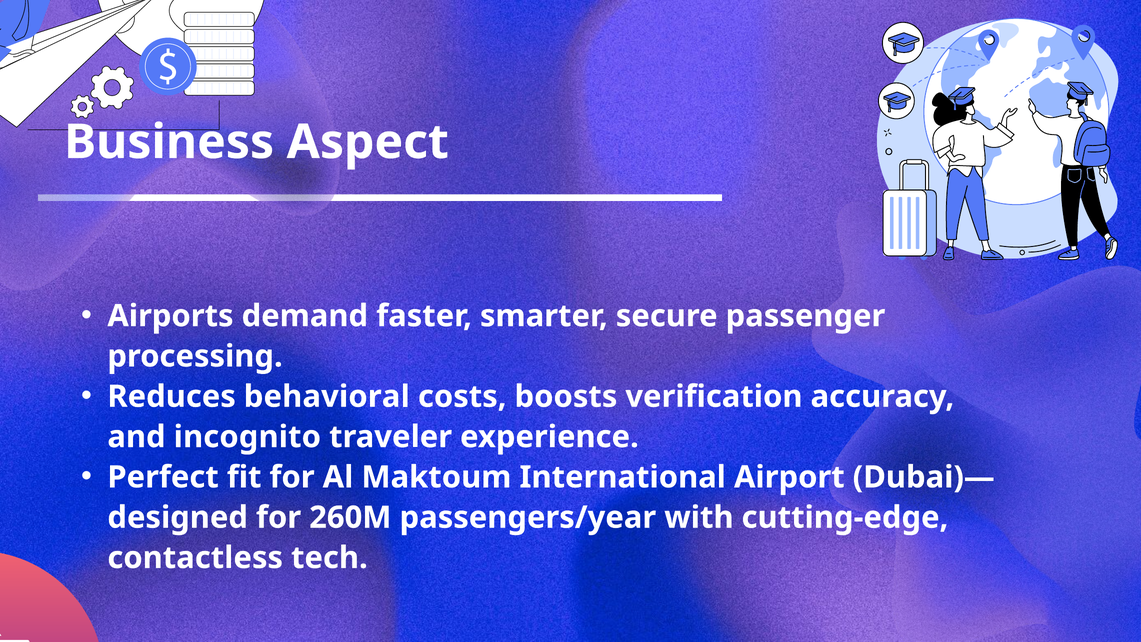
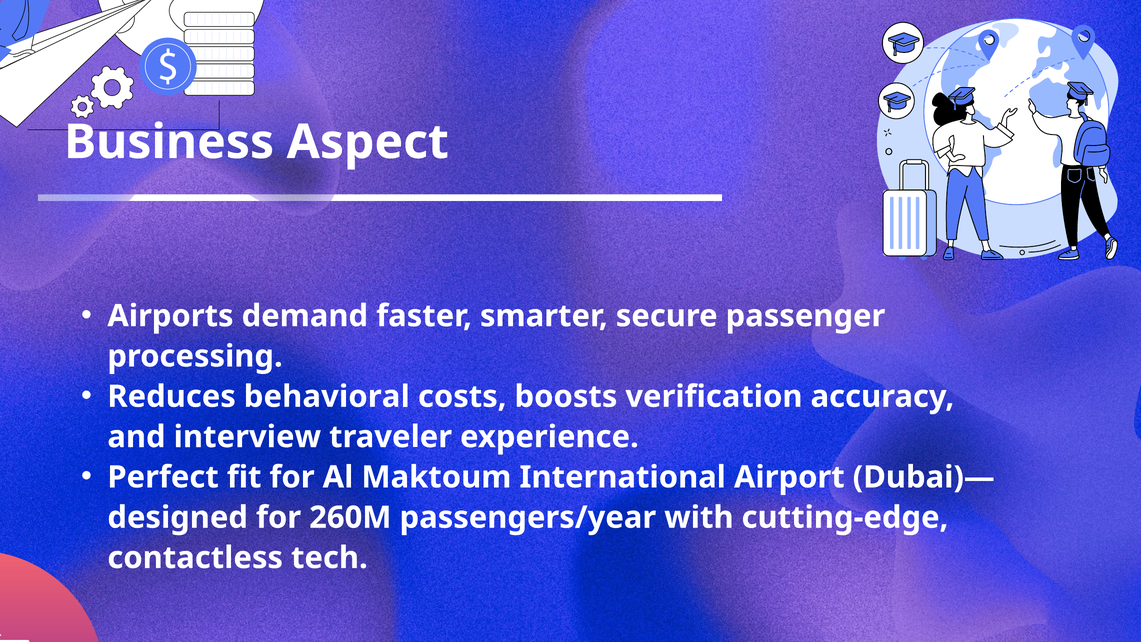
incognito: incognito -> interview
